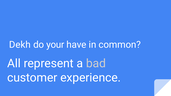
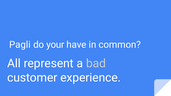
Dekh: Dekh -> Pagli
